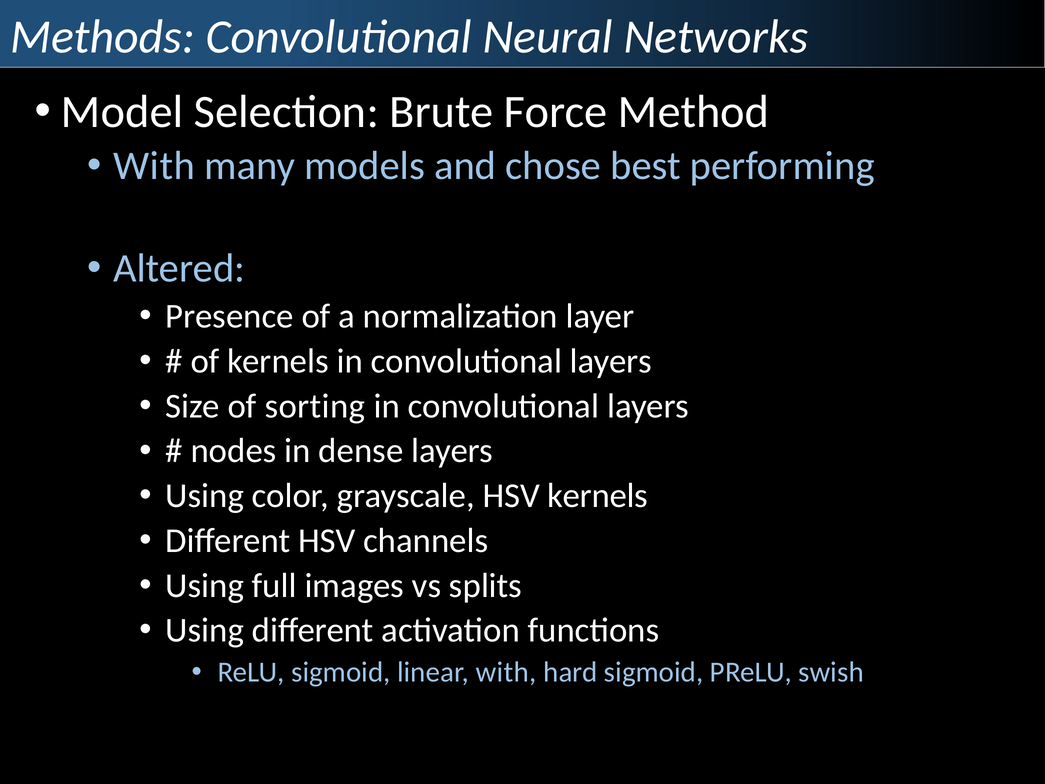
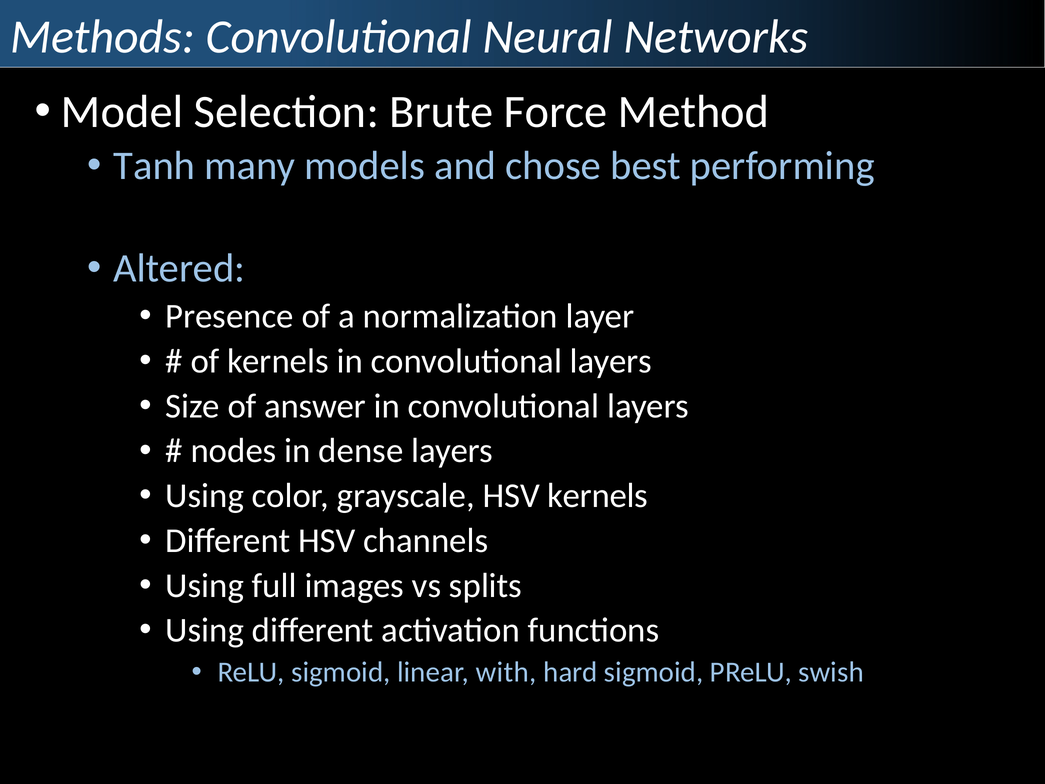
With at (154, 166): With -> Tanh
sorting: sorting -> answer
